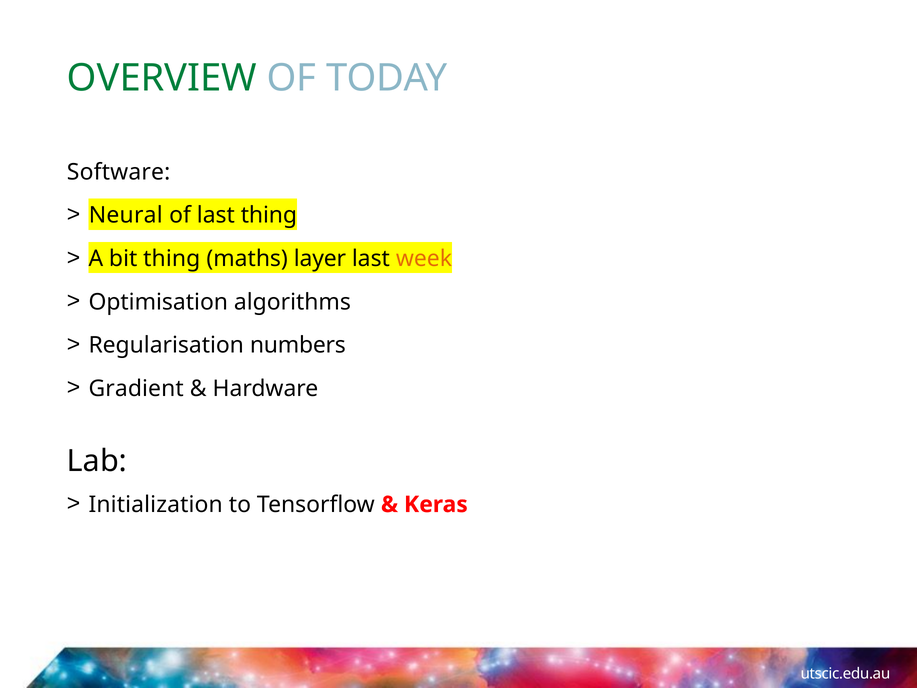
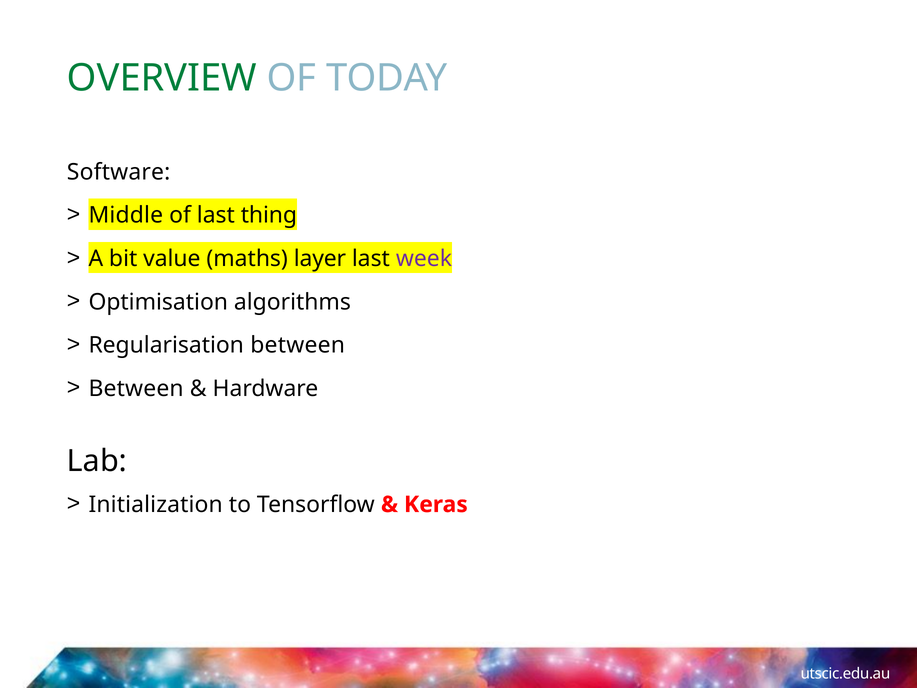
Neural: Neural -> Middle
bit thing: thing -> value
week colour: orange -> purple
Regularisation numbers: numbers -> between
Gradient at (136, 388): Gradient -> Between
